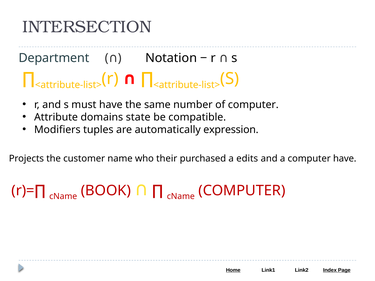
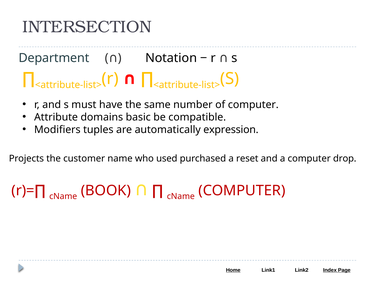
state: state -> basic
their: their -> used
edits: edits -> reset
computer have: have -> drop
